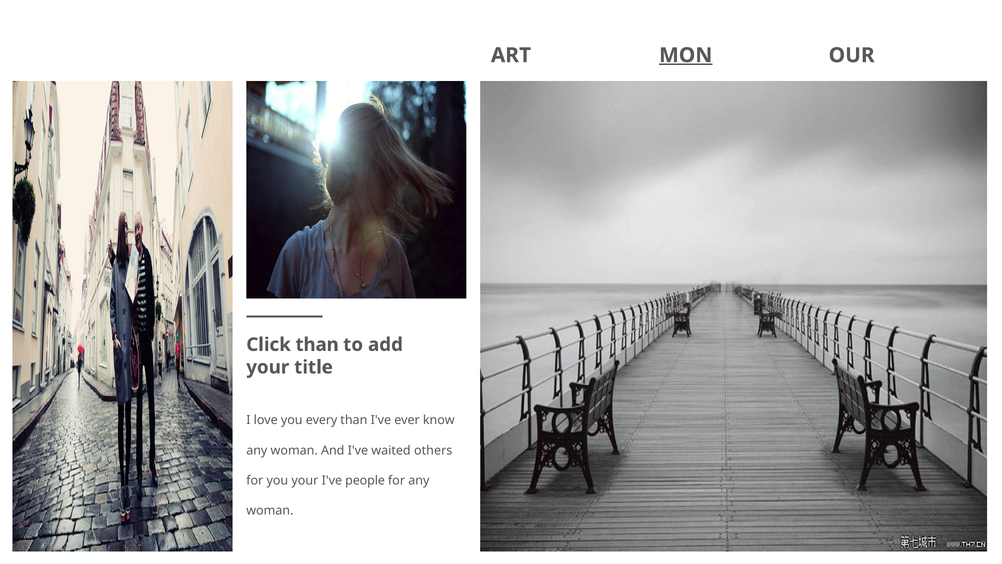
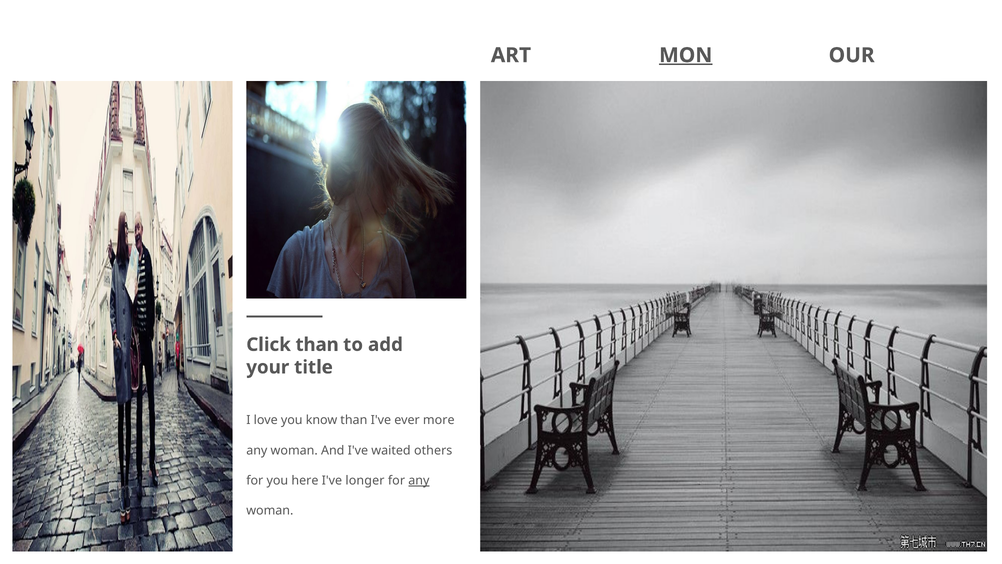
every: every -> know
know: know -> more
you your: your -> here
people: people -> longer
any at (419, 480) underline: none -> present
